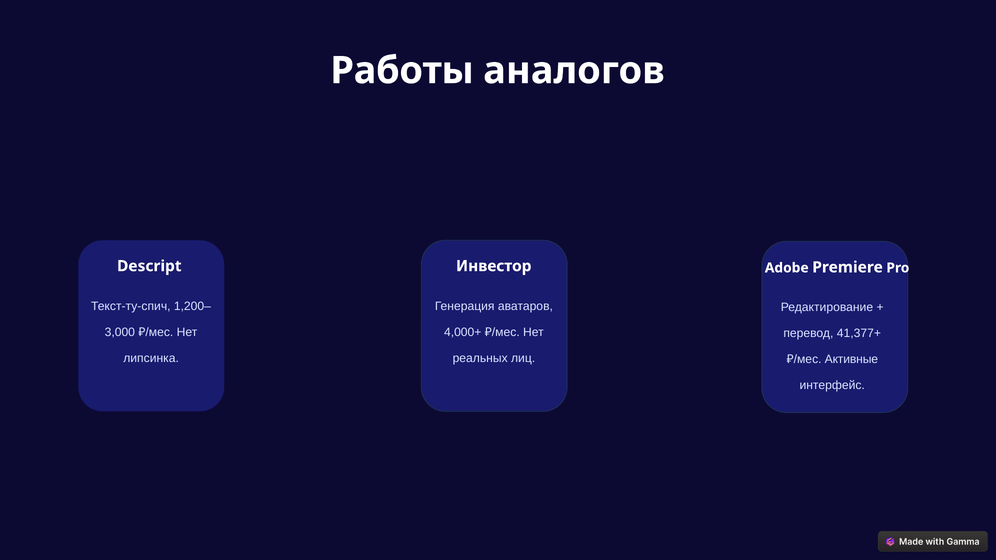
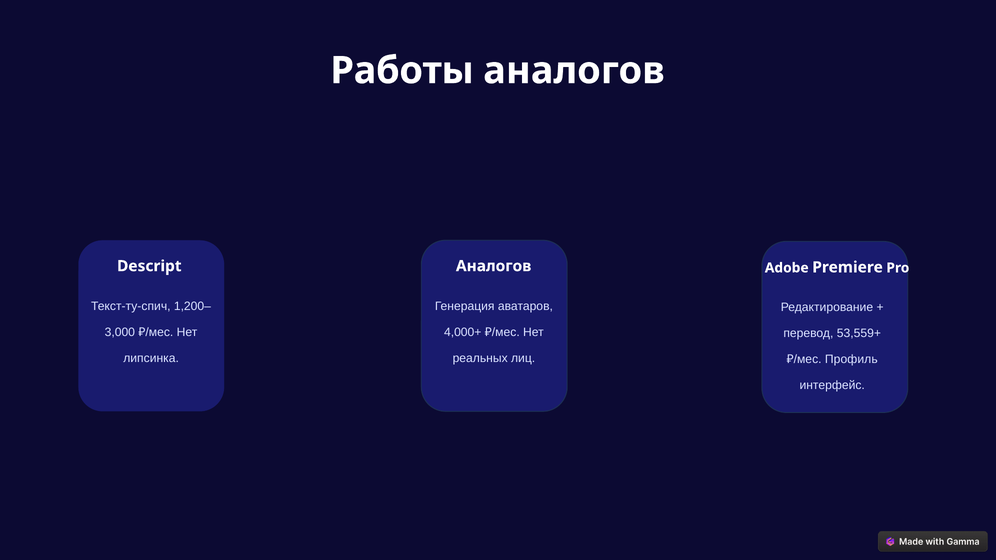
Инвестор at (494, 266): Инвестор -> Аналогов
41,377+: 41,377+ -> 53,559+
Активные: Активные -> Профиль
